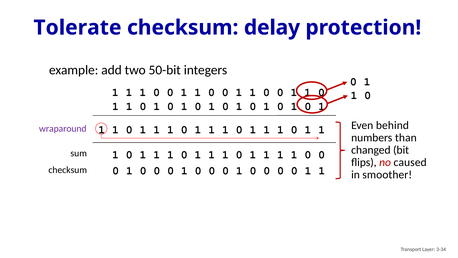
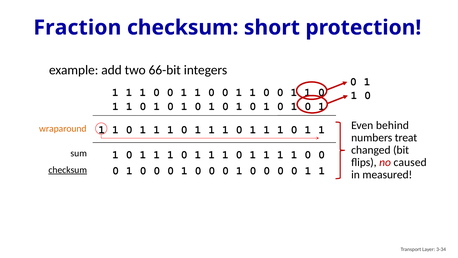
Tolerate: Tolerate -> Fraction
delay: delay -> short
50-bit: 50-bit -> 66-bit
wraparound colour: purple -> orange
than: than -> treat
checksum at (68, 170) underline: none -> present
smoother: smoother -> measured
